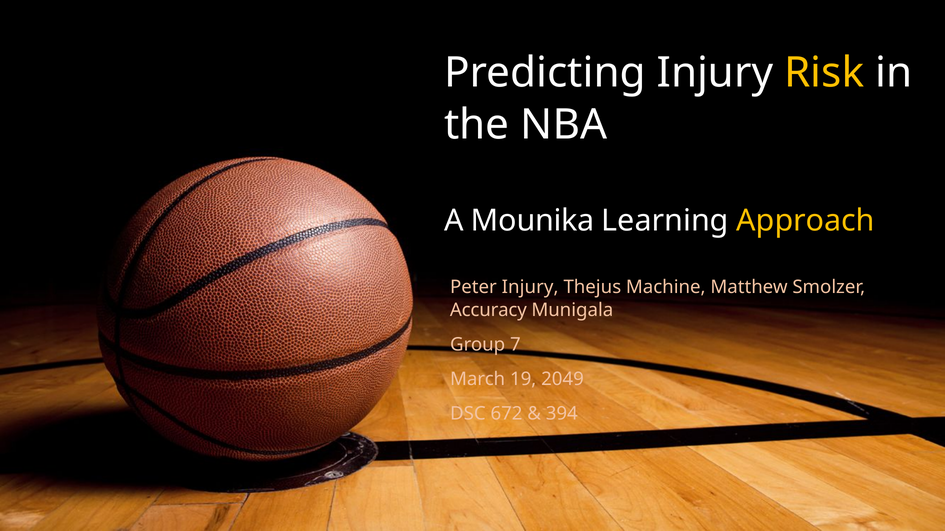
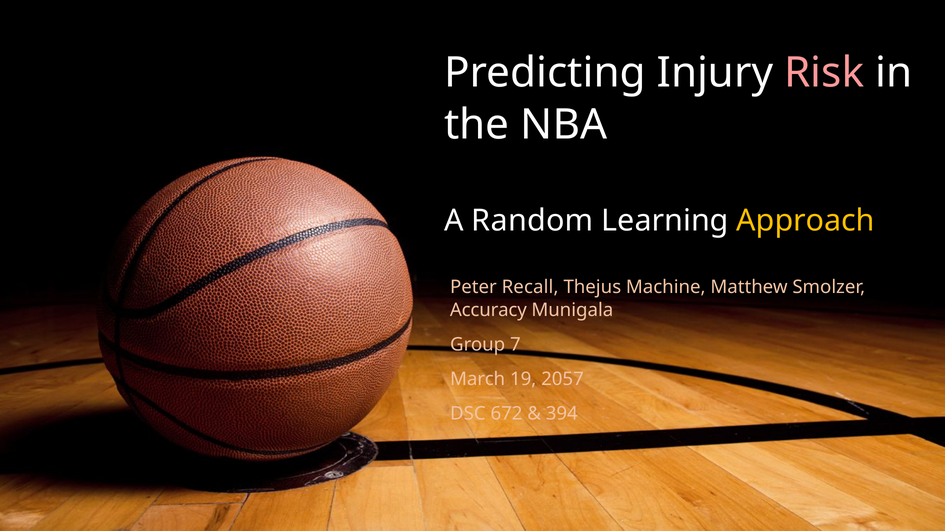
Risk colour: yellow -> pink
Mounika: Mounika -> Random
Peter Injury: Injury -> Recall
2049: 2049 -> 2057
